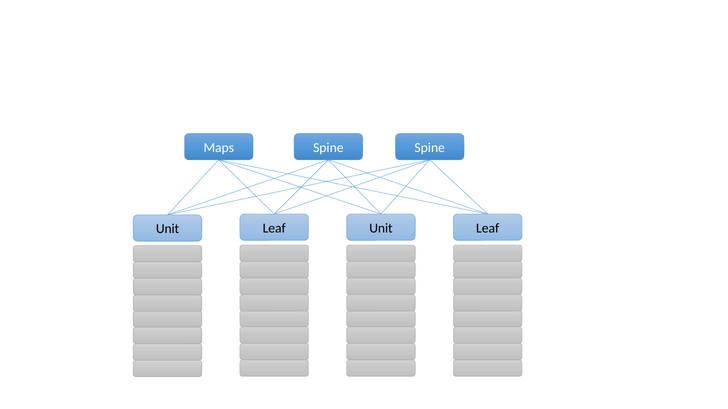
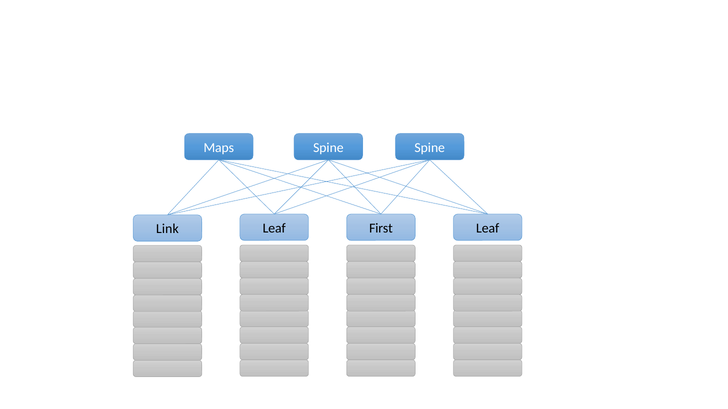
Unit at (168, 229): Unit -> Link
Leaf Unit: Unit -> First
